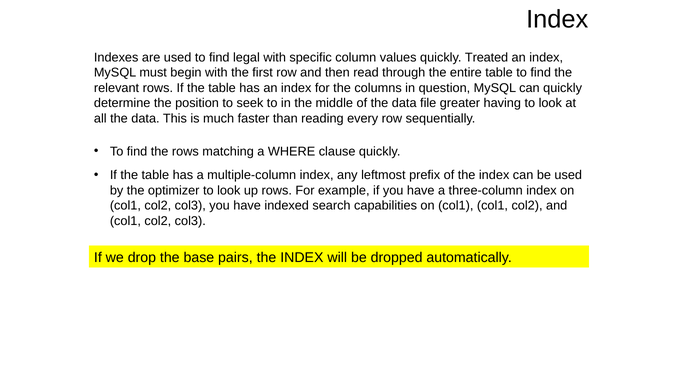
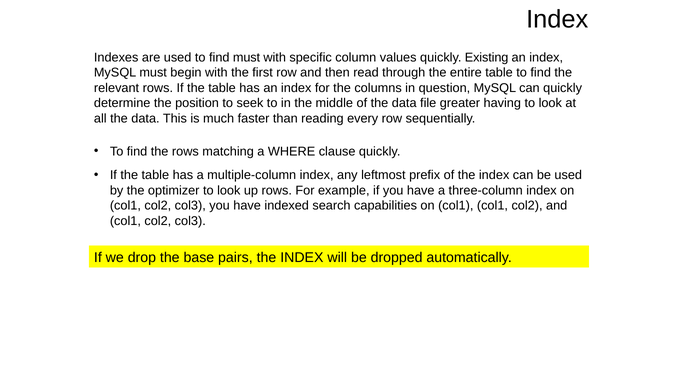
find legal: legal -> must
Treated: Treated -> Existing
